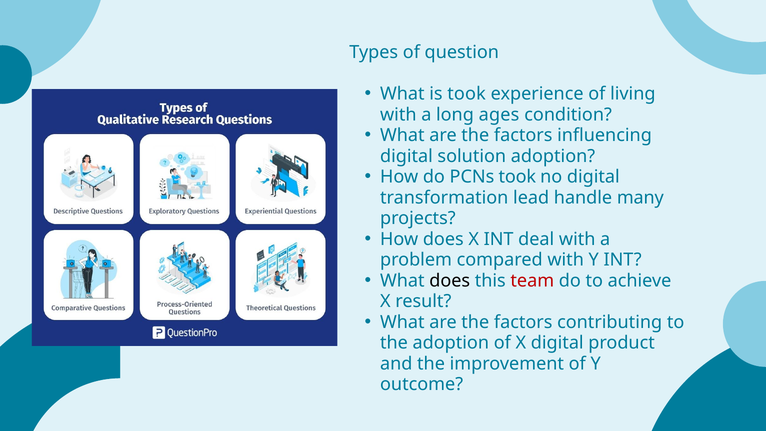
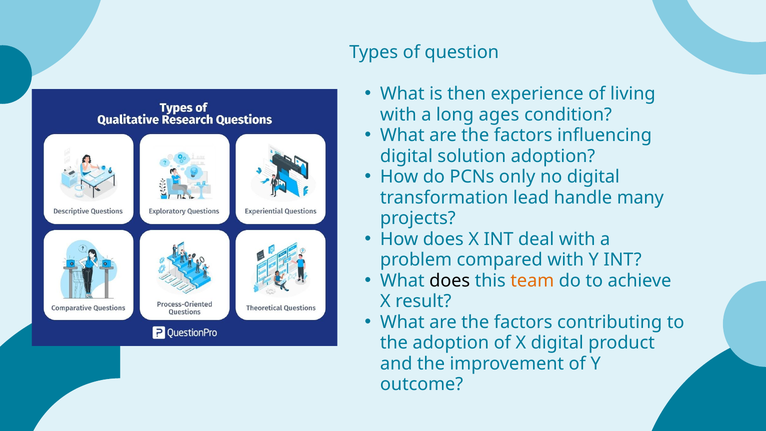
is took: took -> then
PCNs took: took -> only
team colour: red -> orange
